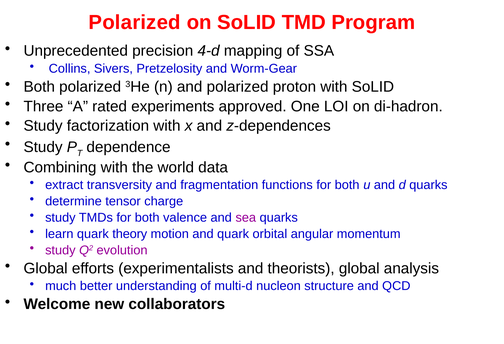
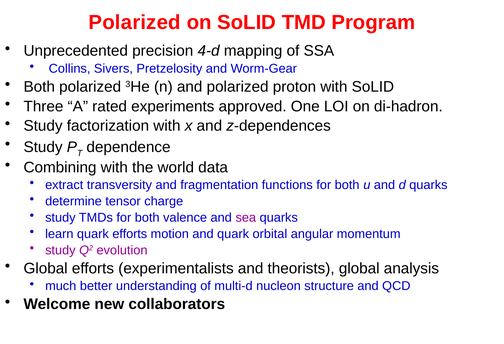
quark theory: theory -> efforts
